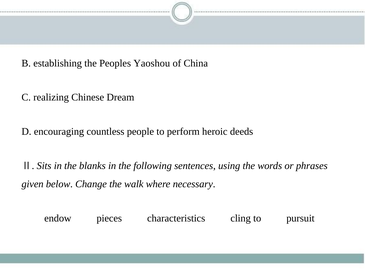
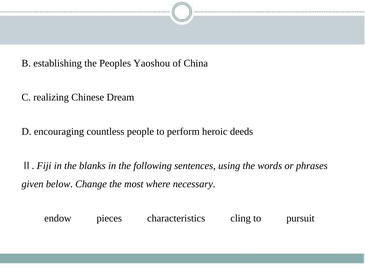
Sits: Sits -> Fiji
walk: walk -> most
